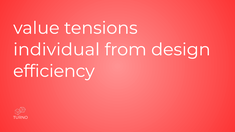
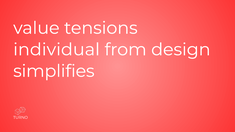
efficiency: efficiency -> simplifies
